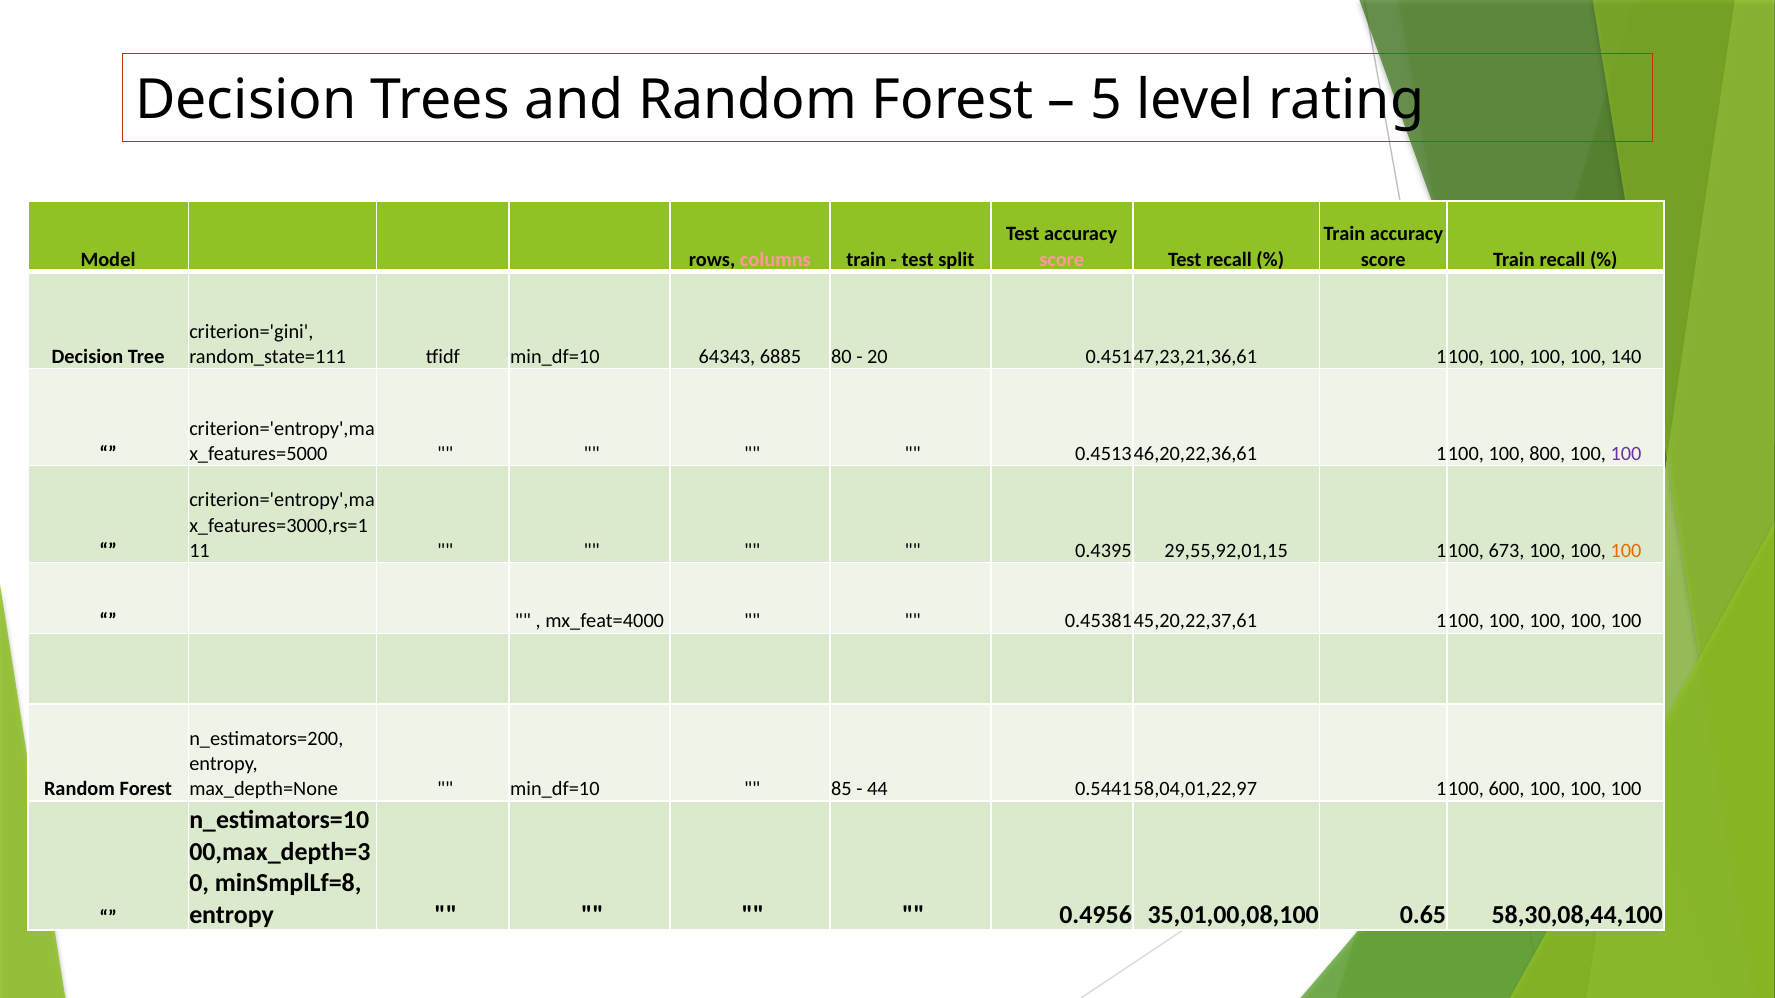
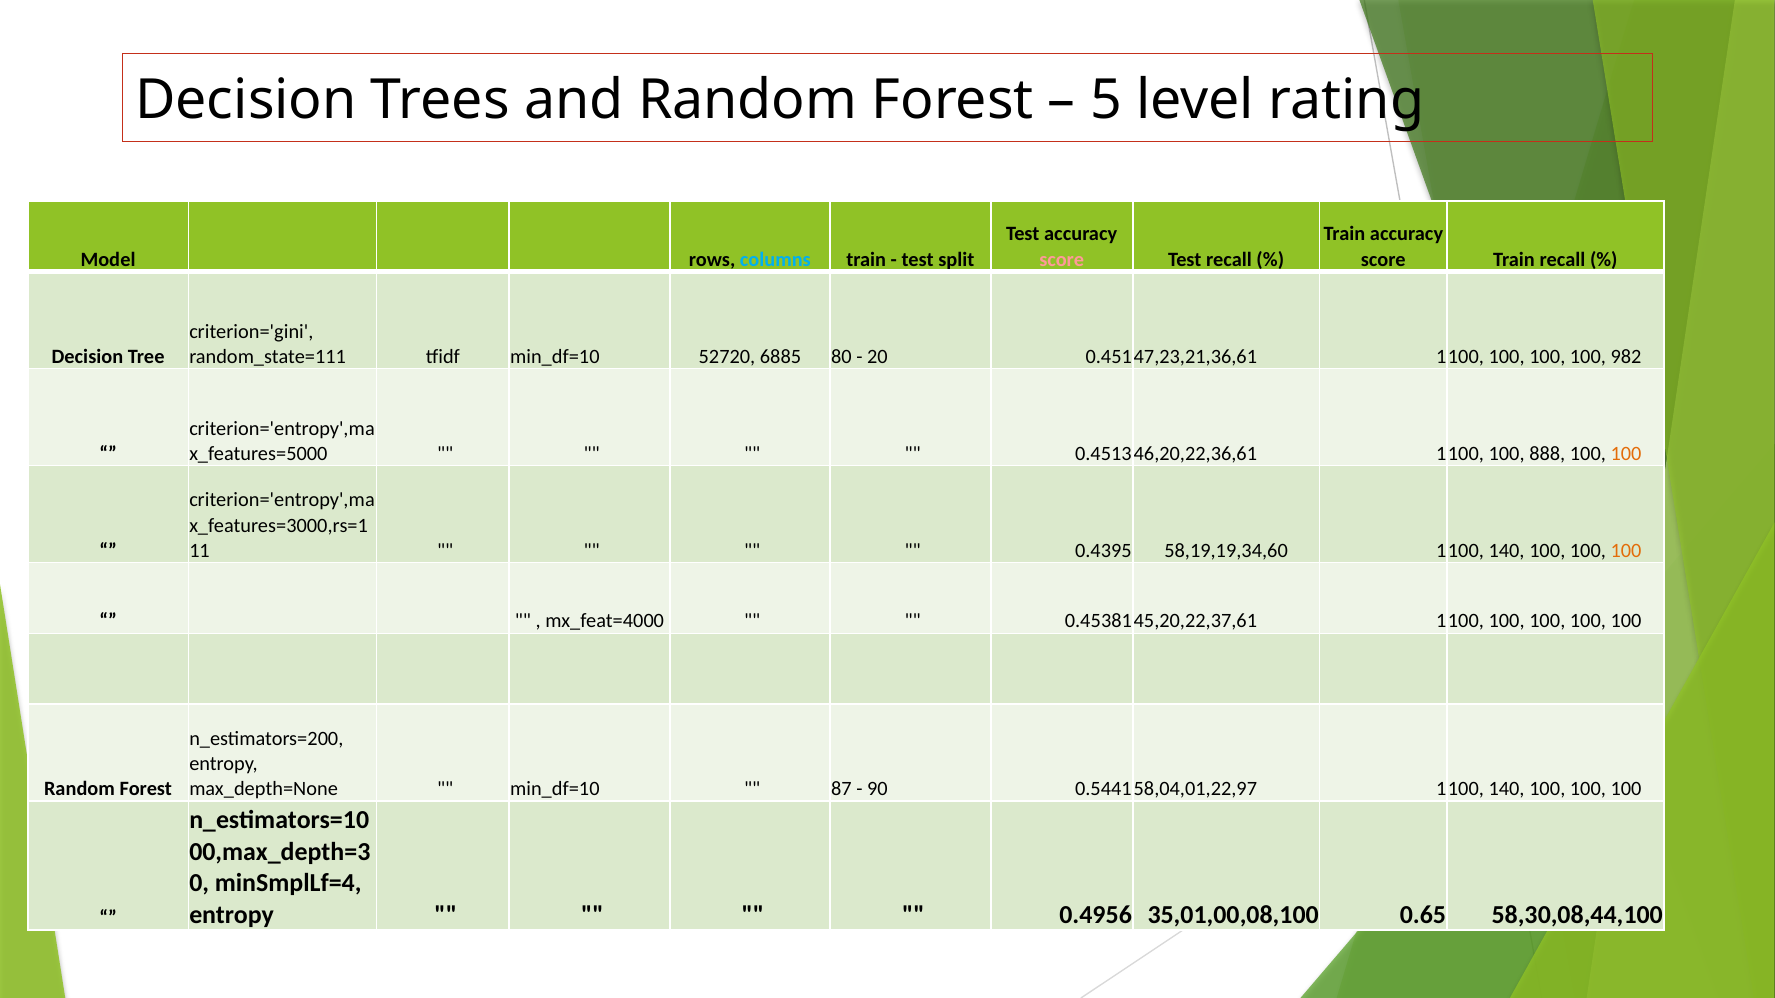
columns colour: pink -> light blue
64343: 64343 -> 52720
140: 140 -> 982
800: 800 -> 888
100 at (1626, 454) colour: purple -> orange
29,55,92,01,15: 29,55,92,01,15 -> 58,19,19,34,60
673 at (1507, 551): 673 -> 140
85: 85 -> 87
44: 44 -> 90
600 at (1507, 789): 600 -> 140
minSmplLf=8: minSmplLf=8 -> minSmplLf=4
